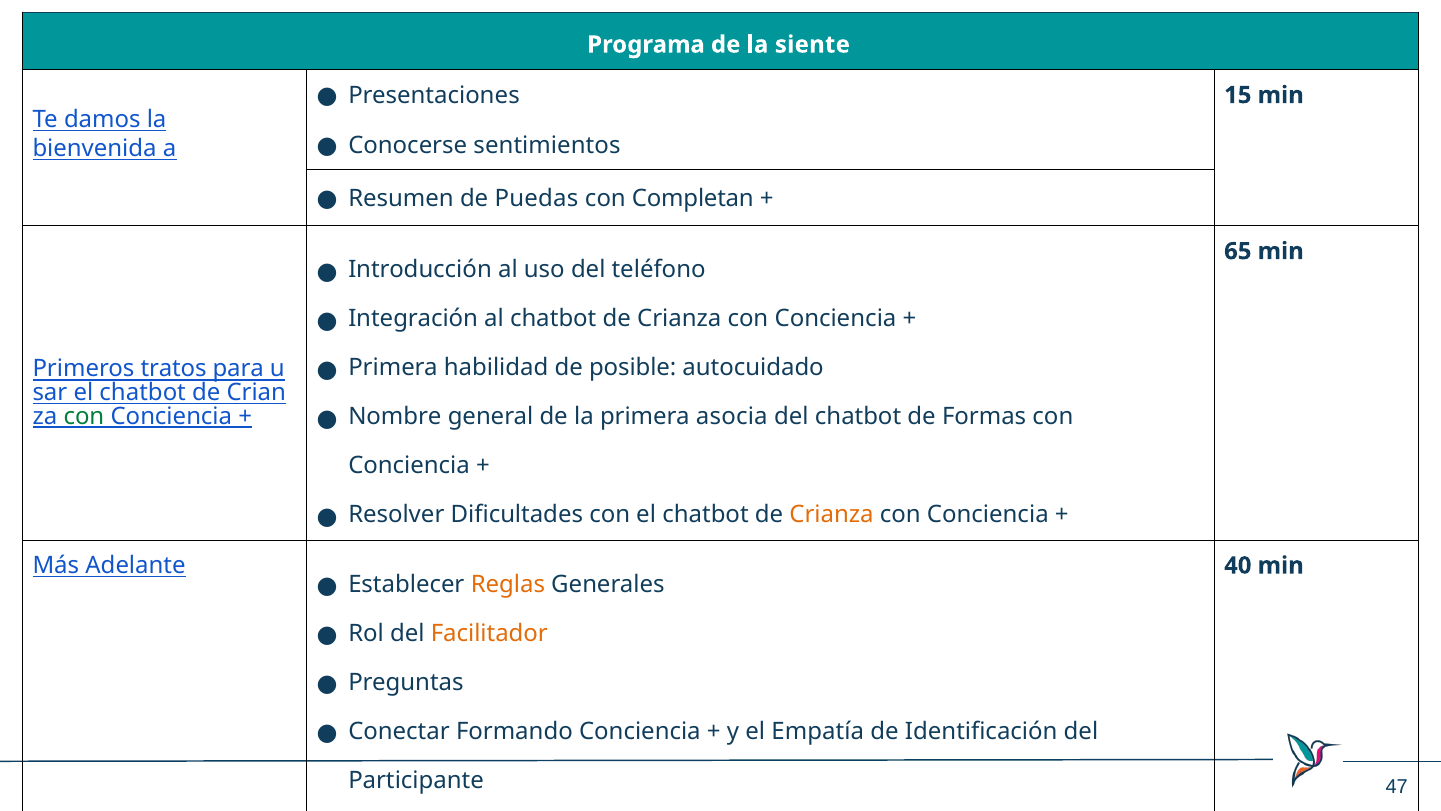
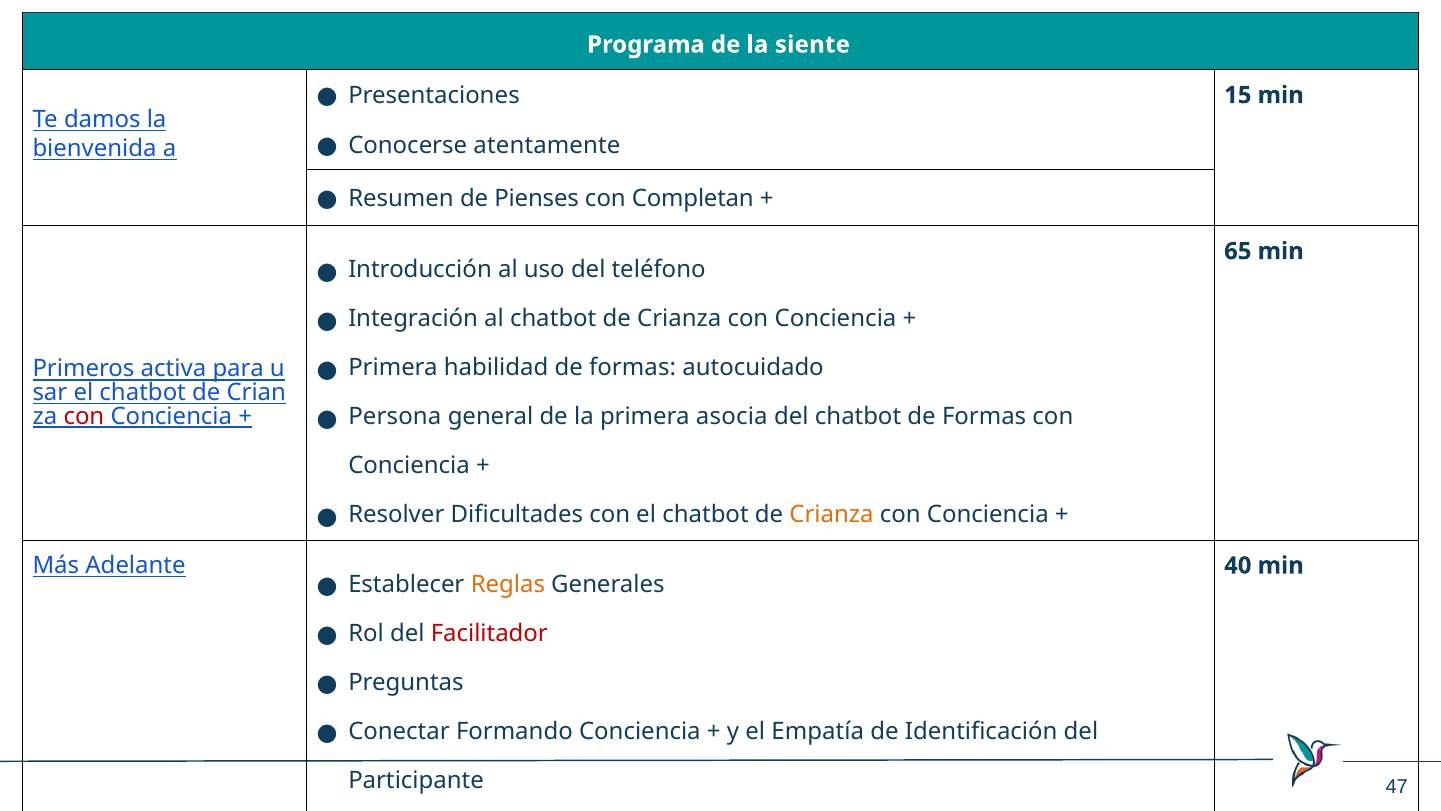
sentimientos: sentimientos -> atentamente
Puedas: Puedas -> Pienses
habilidad de posible: posible -> formas
tratos: tratos -> activa
Nombre: Nombre -> Persona
con at (84, 416) colour: green -> red
Facilitador colour: orange -> red
